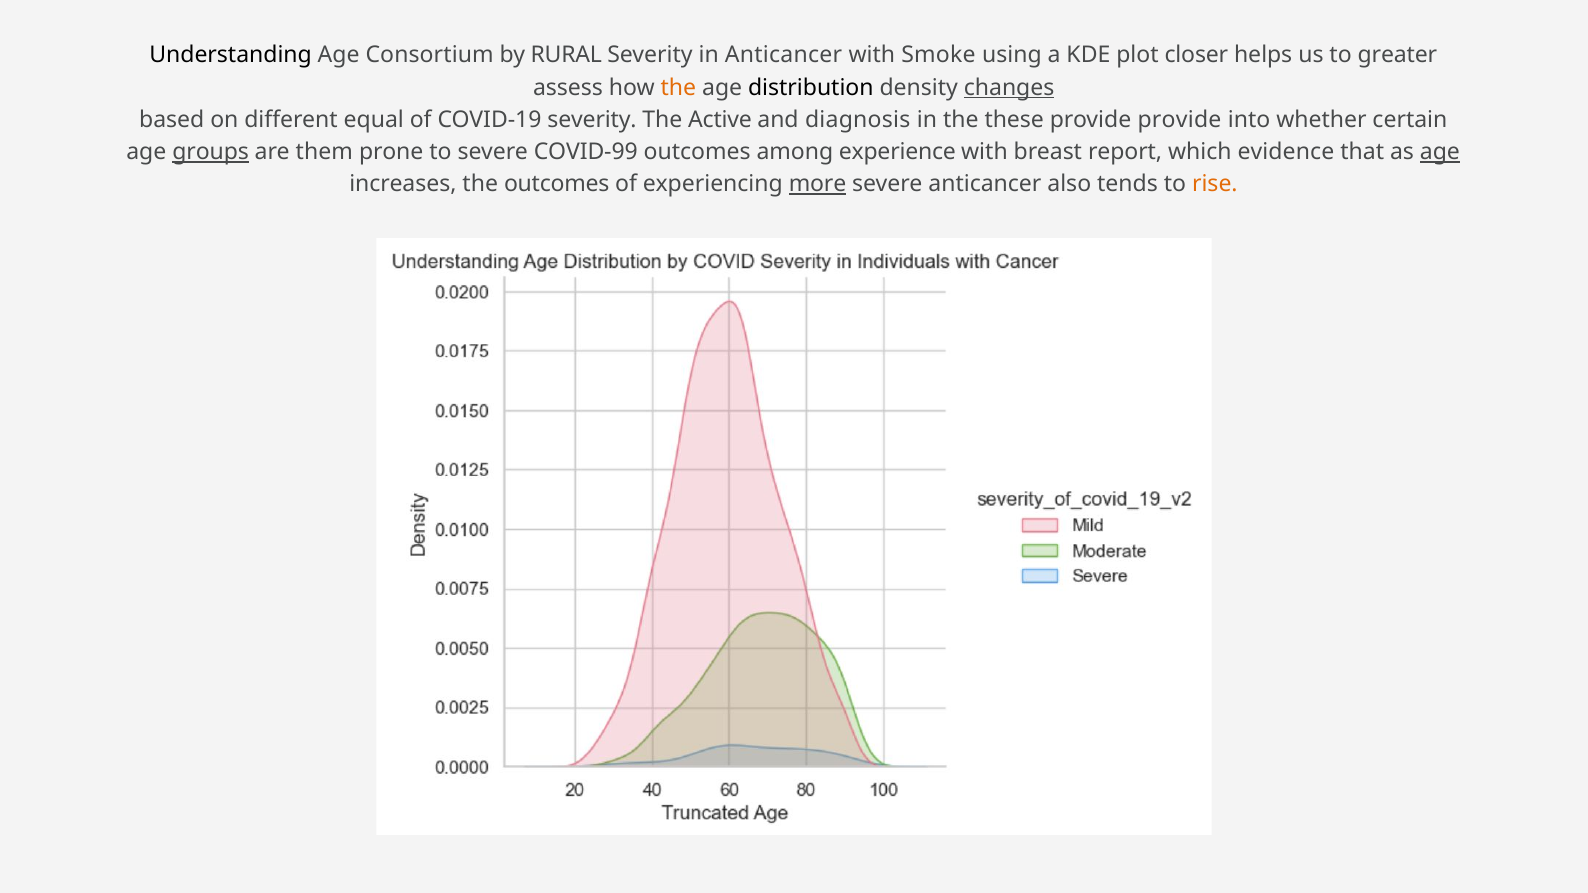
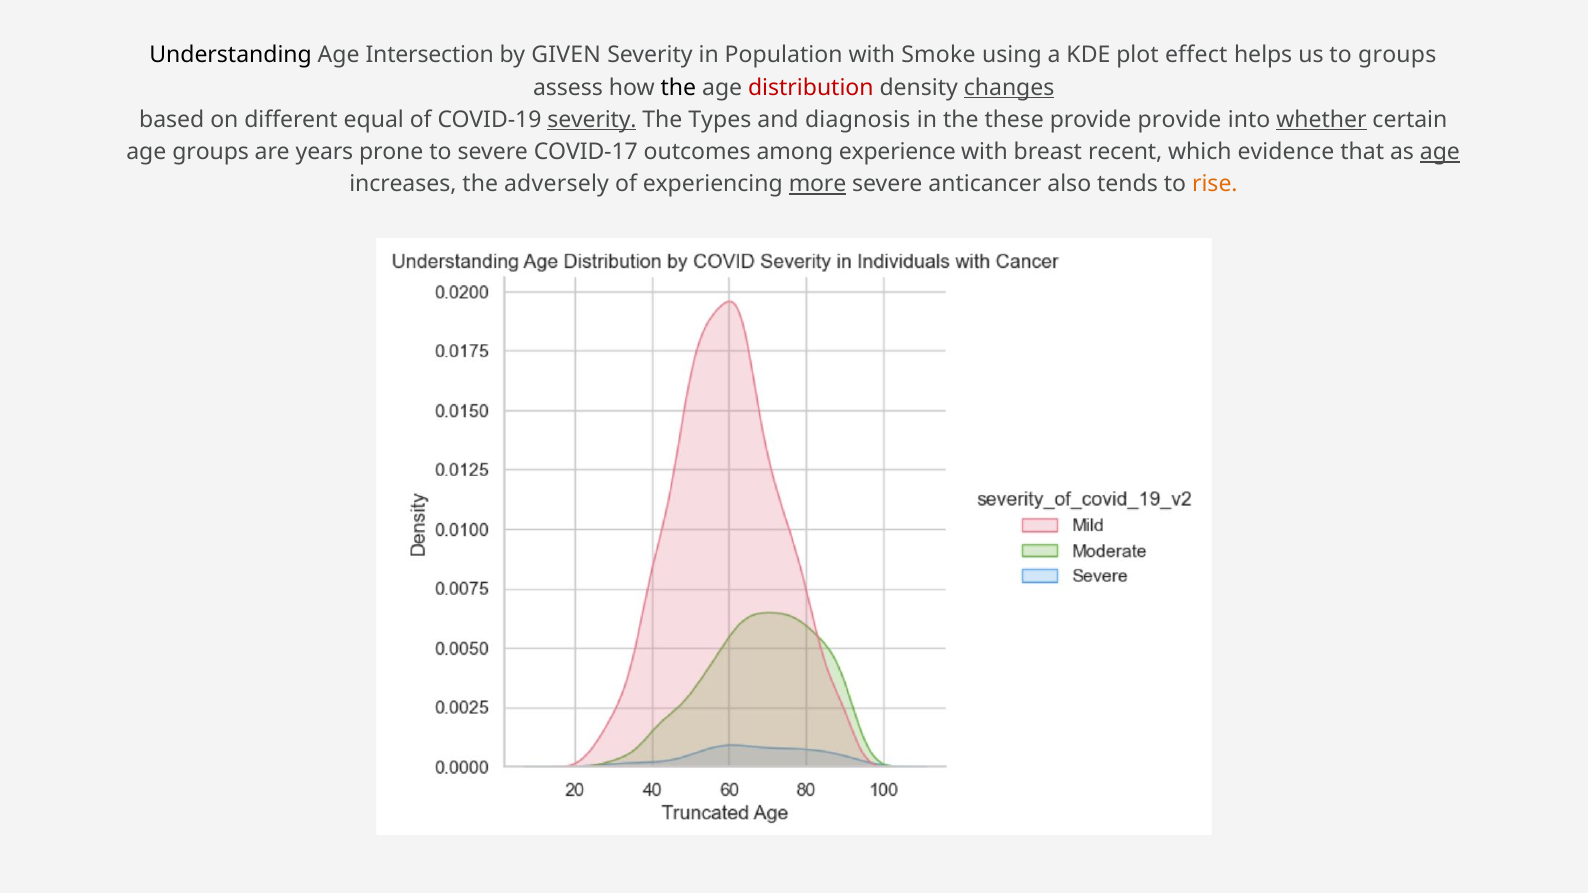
Consortium: Consortium -> Intersection
RURAL: RURAL -> GIVEN
in Anticancer: Anticancer -> Population
closer: closer -> effect
to greater: greater -> groups
the at (678, 87) colour: orange -> black
distribution colour: black -> red
severity at (592, 120) underline: none -> present
Active: Active -> Types
whether underline: none -> present
groups at (211, 152) underline: present -> none
them: them -> years
COVID-99: COVID-99 -> COVID-17
report: report -> recent
the outcomes: outcomes -> adversely
